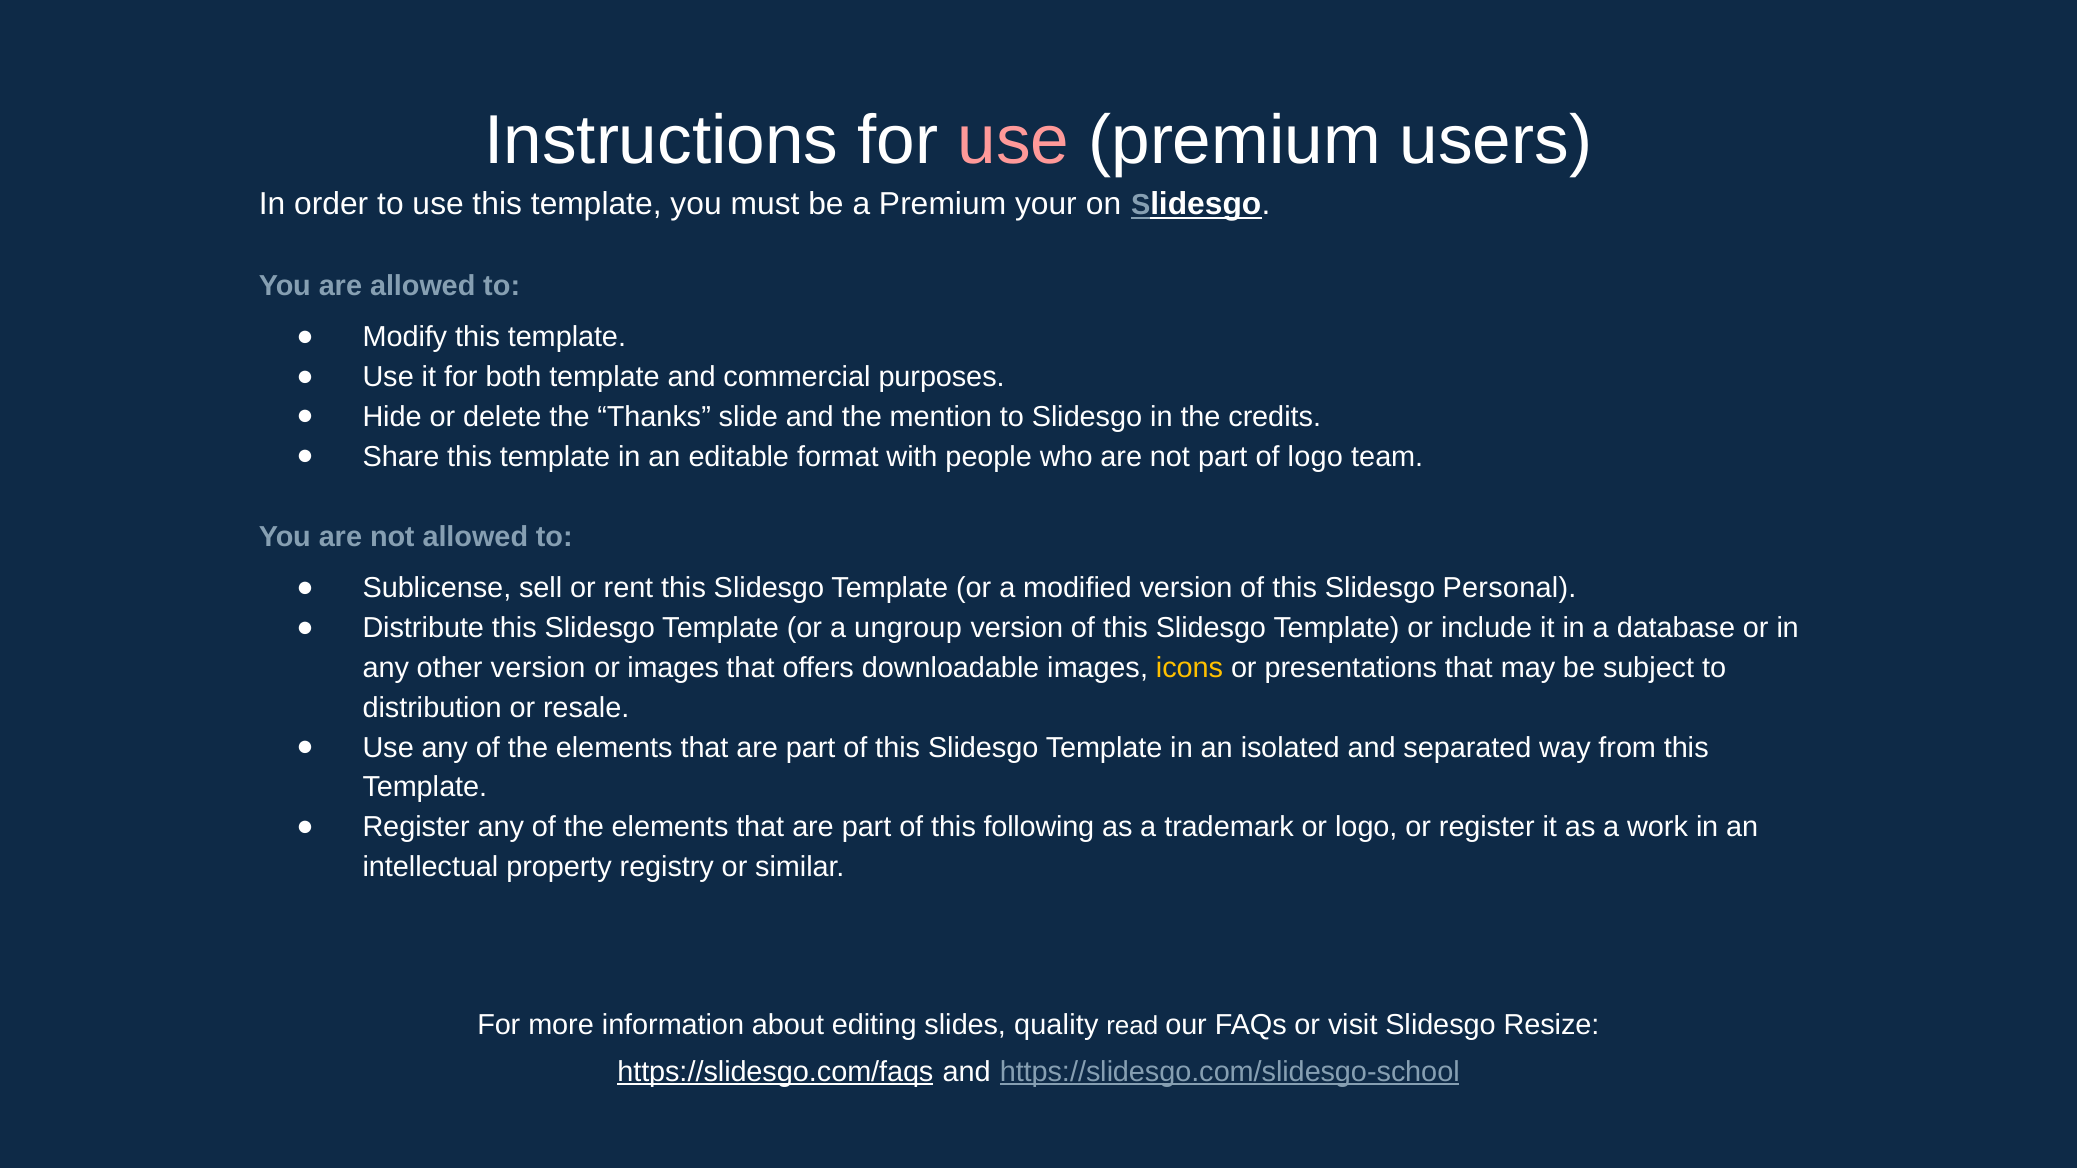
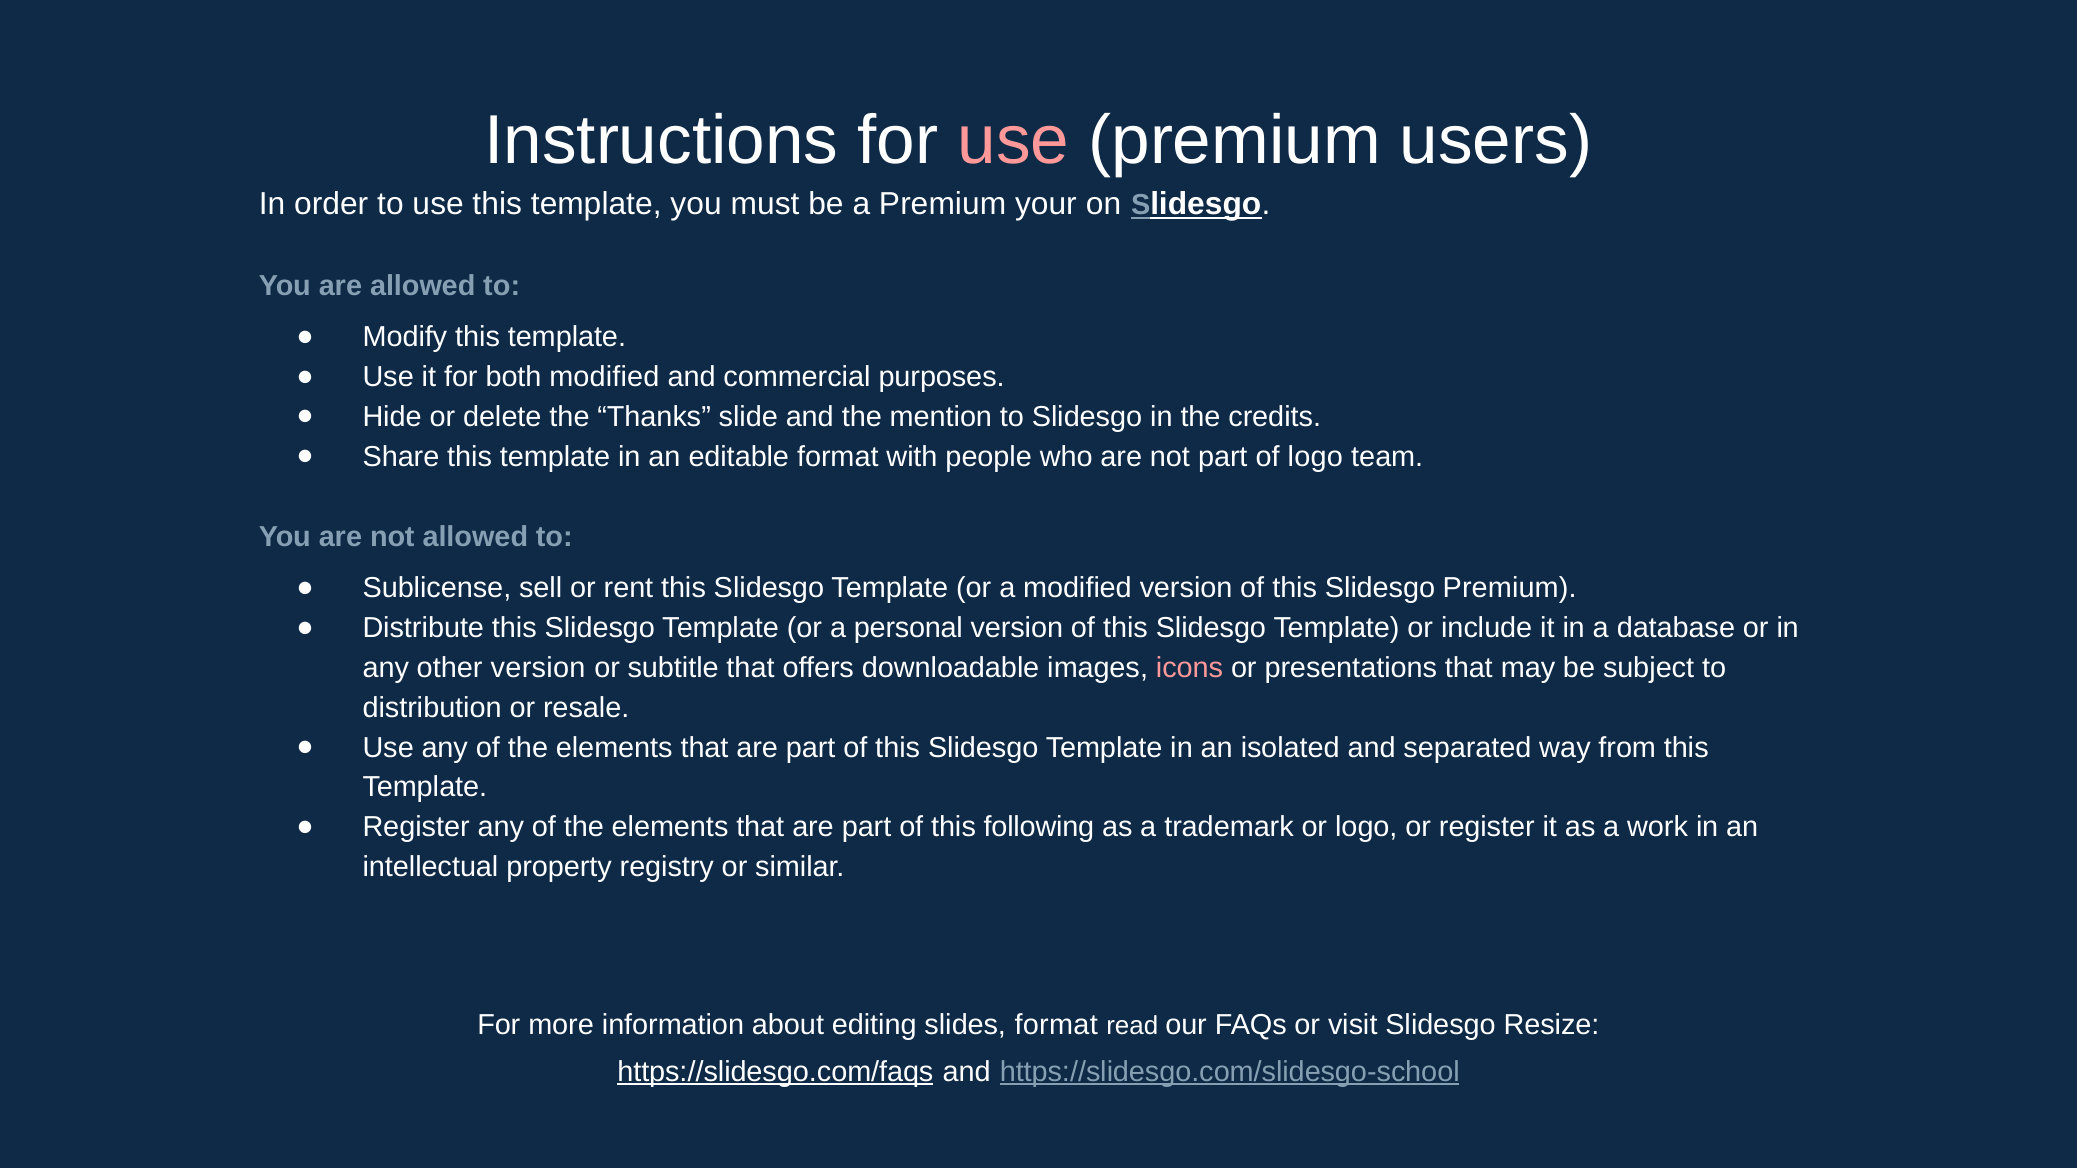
both template: template -> modified
Slidesgo Personal: Personal -> Premium
ungroup: ungroup -> personal
or images: images -> subtitle
icons colour: yellow -> pink
slides quality: quality -> format
